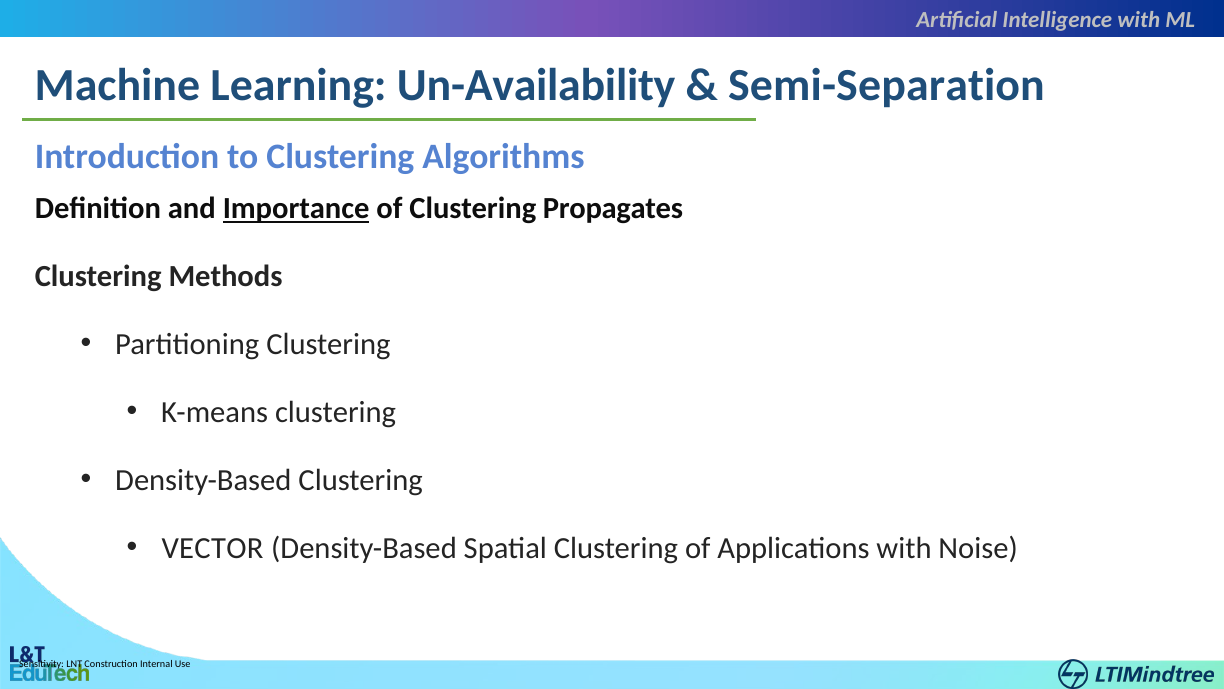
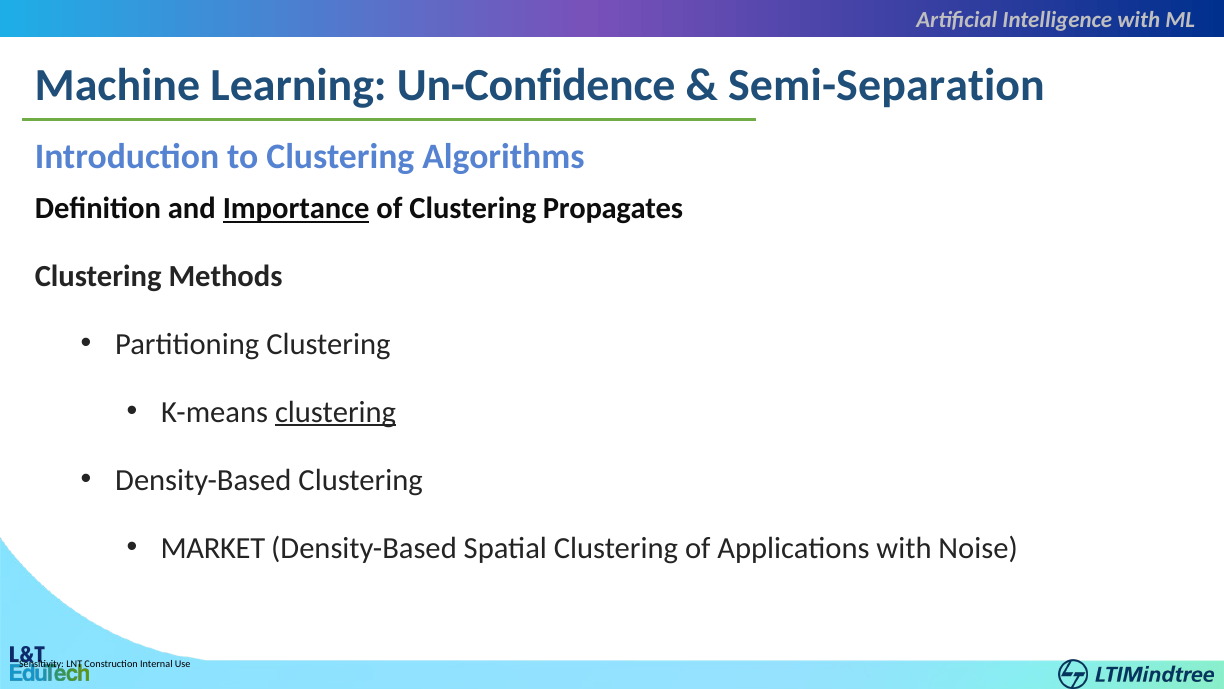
Un-Availability: Un-Availability -> Un-Confidence
clustering at (335, 412) underline: none -> present
VECTOR: VECTOR -> MARKET
